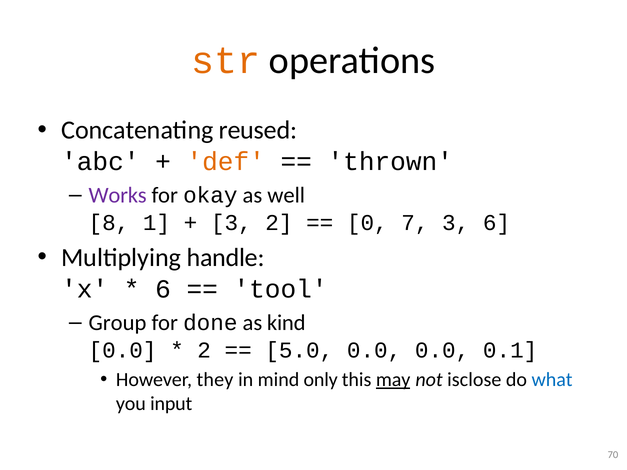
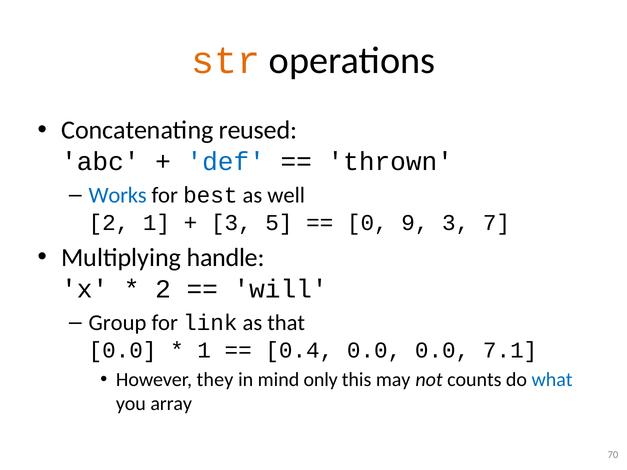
def colour: orange -> blue
Works colour: purple -> blue
okay: okay -> best
8 at (109, 223): 8 -> 2
3 2: 2 -> 5
7: 7 -> 9
3 6: 6 -> 7
6 at (163, 289): 6 -> 2
tool: tool -> will
done: done -> link
kind: kind -> that
2 at (204, 350): 2 -> 1
5.0: 5.0 -> 0.4
0.1: 0.1 -> 7.1
may underline: present -> none
isclose: isclose -> counts
input: input -> array
